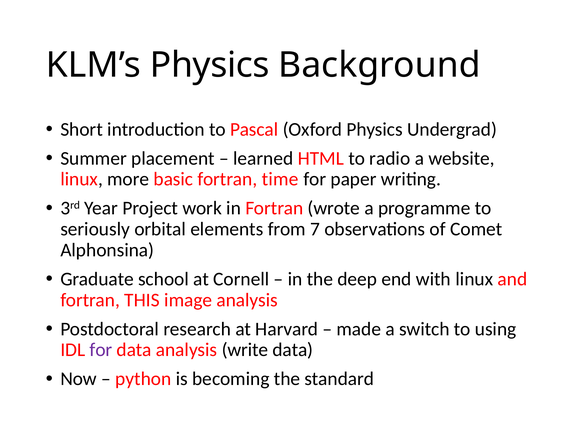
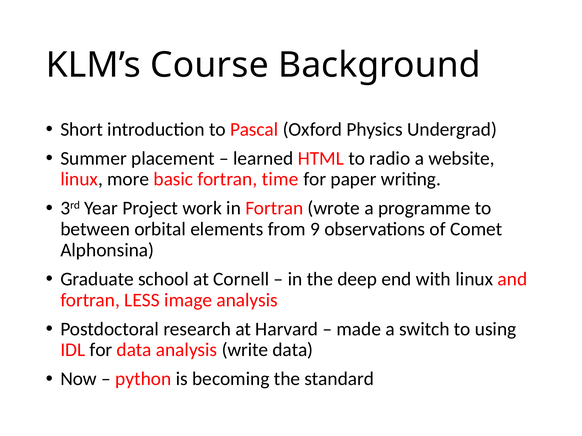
KLM’s Physics: Physics -> Course
seriously: seriously -> between
7: 7 -> 9
THIS: THIS -> LESS
for at (101, 350) colour: purple -> black
